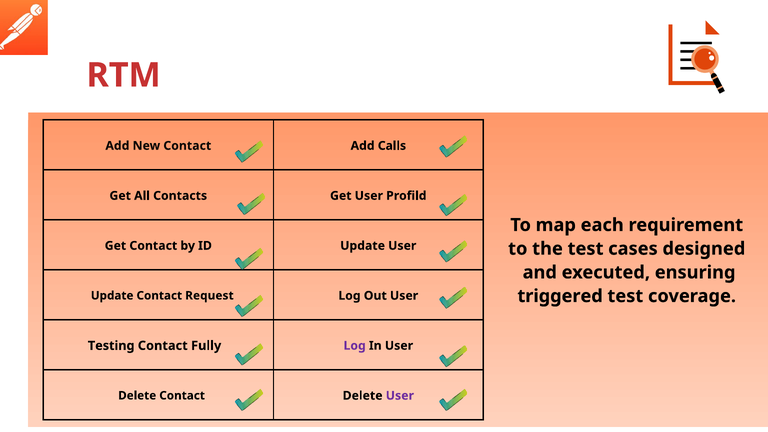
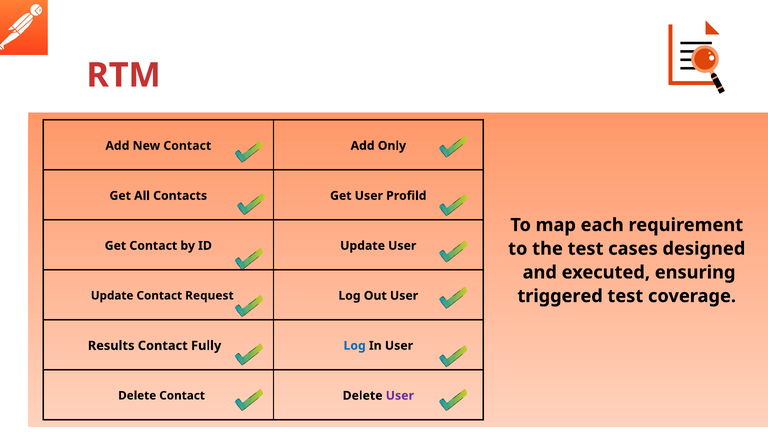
Calls: Calls -> Only
Testing: Testing -> Results
Log at (355, 346) colour: purple -> blue
